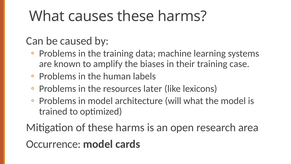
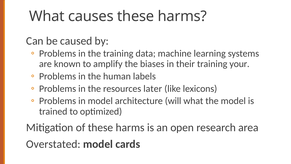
case: case -> your
Occurrence: Occurrence -> Overstated
